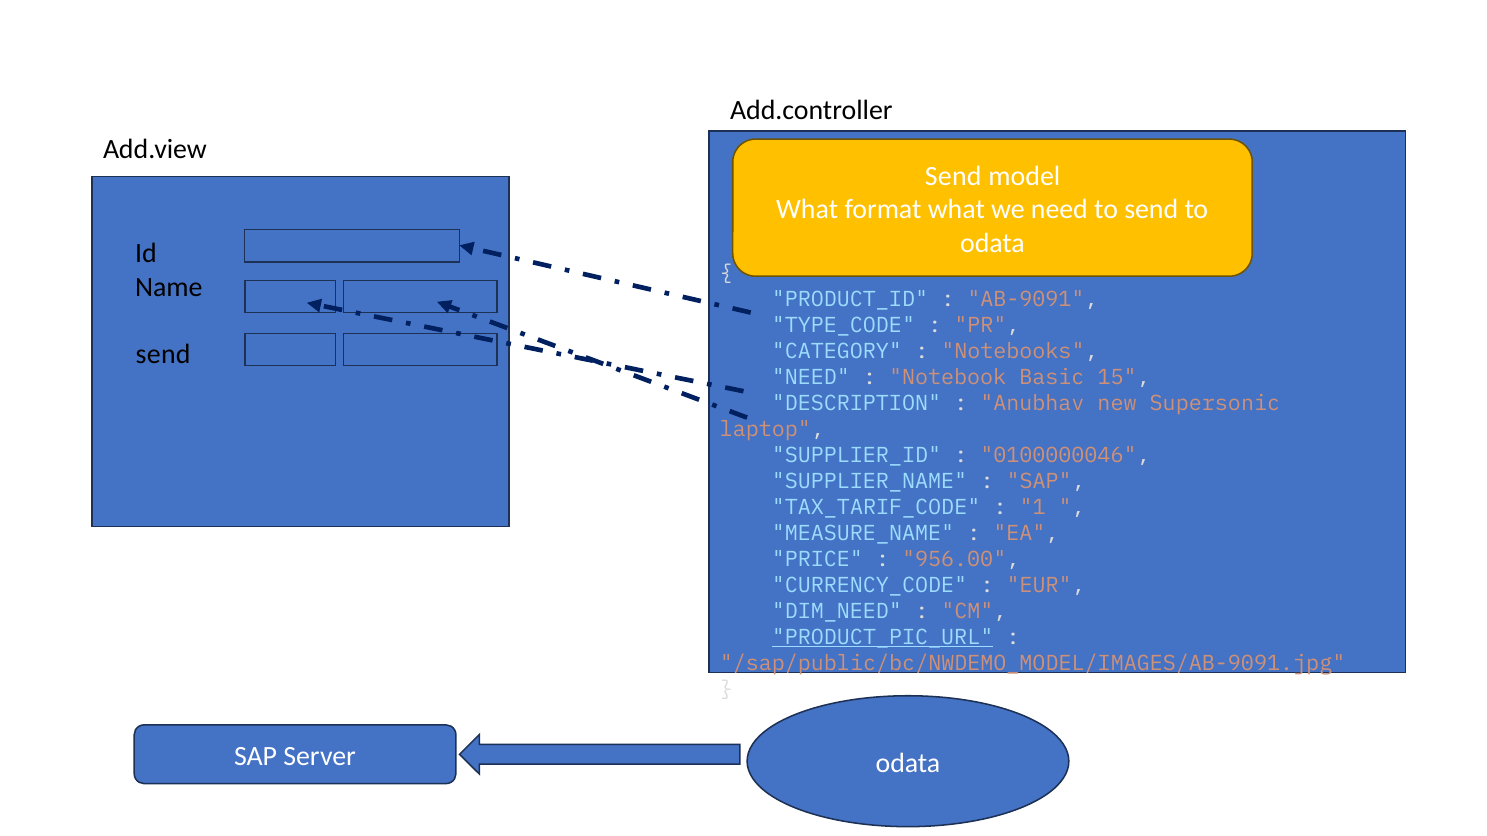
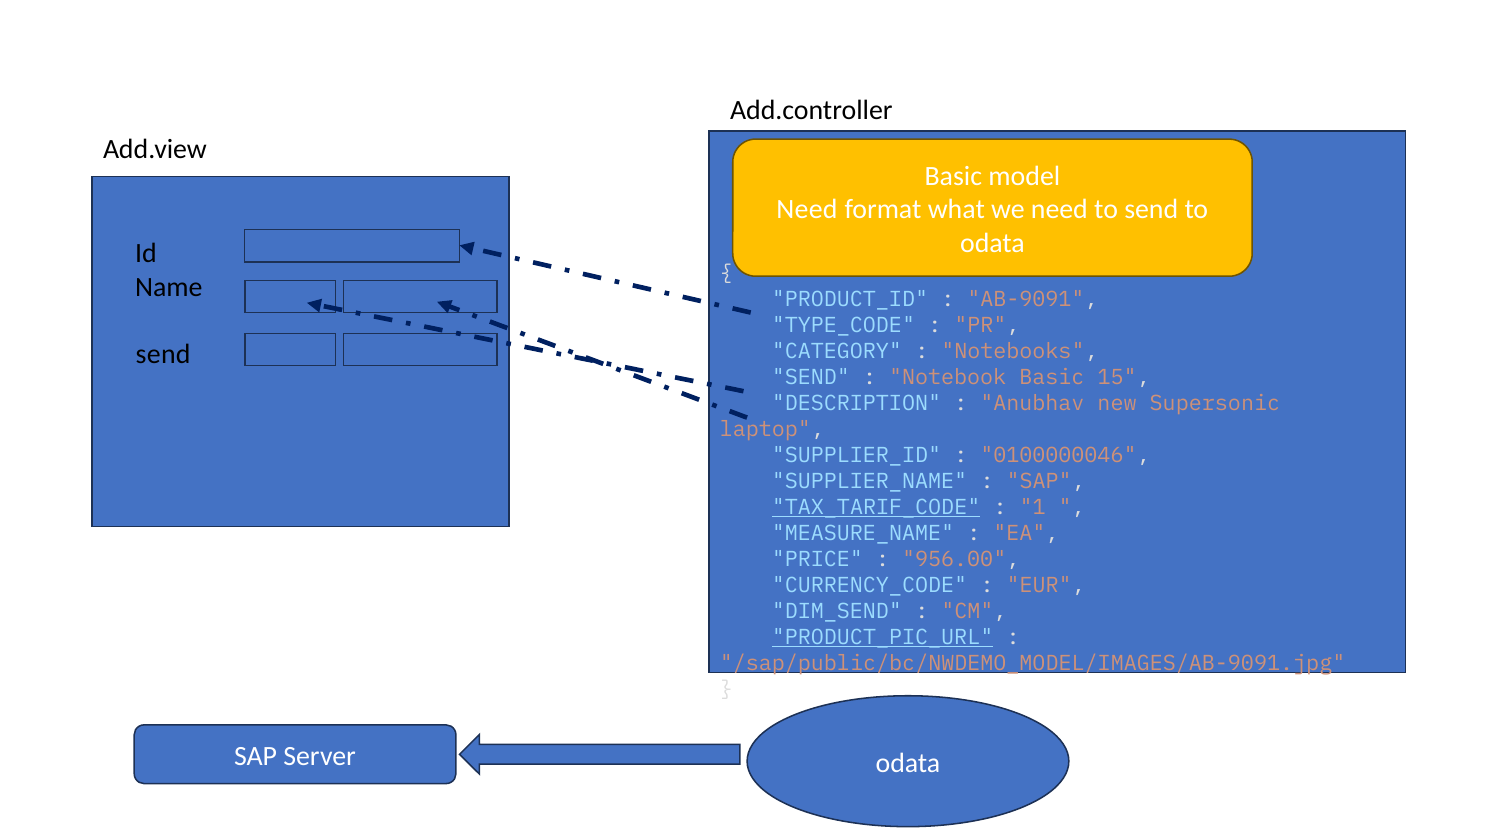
Send at (953, 176): Send -> Basic
What at (807, 210): What -> Need
NEED at (811, 377): NEED -> SEND
TAX_TARIF_CODE underline: none -> present
DIM_NEED: DIM_NEED -> DIM_SEND
